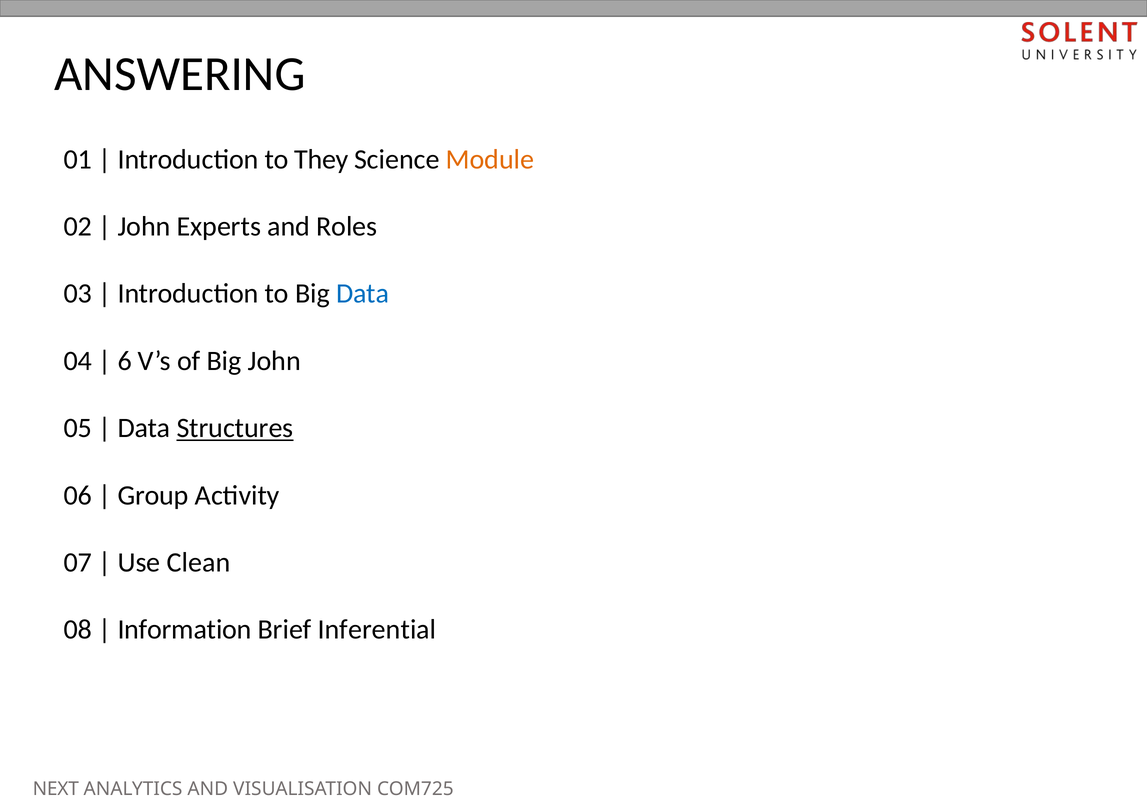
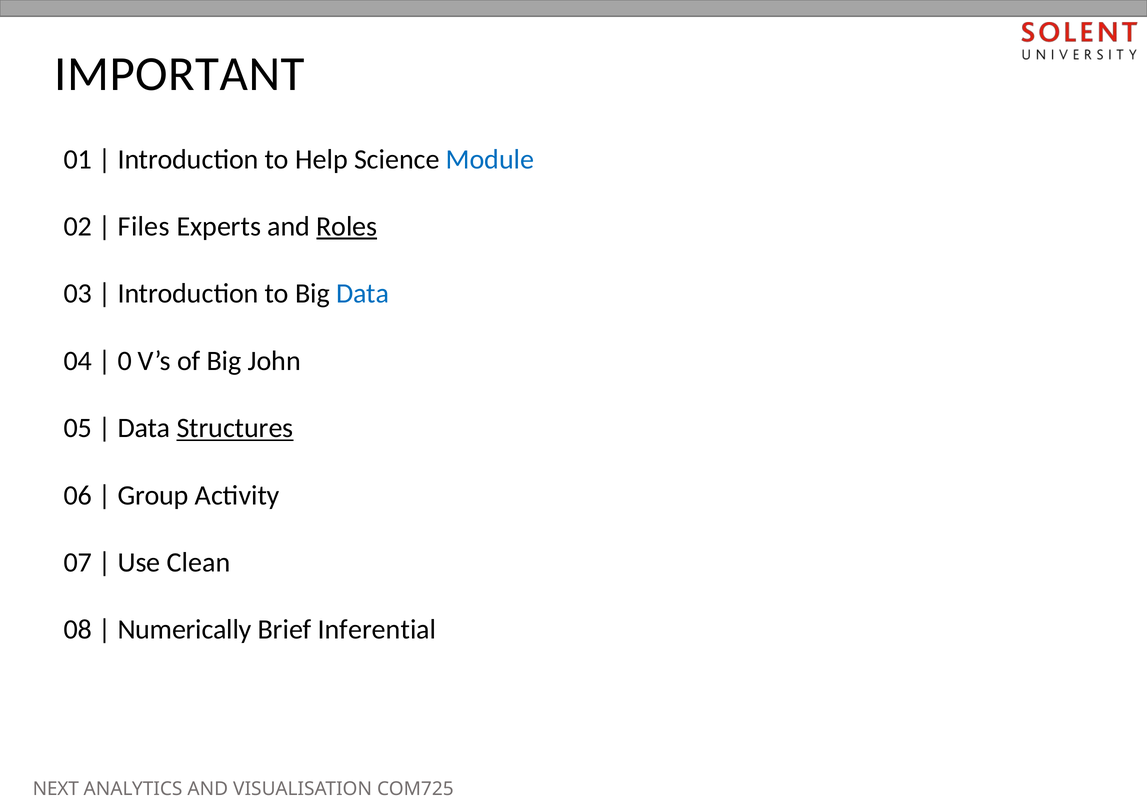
ANSWERING: ANSWERING -> IMPORTANT
They: They -> Help
Module colour: orange -> blue
John at (144, 226): John -> Files
Roles underline: none -> present
6: 6 -> 0
Information: Information -> Numerically
